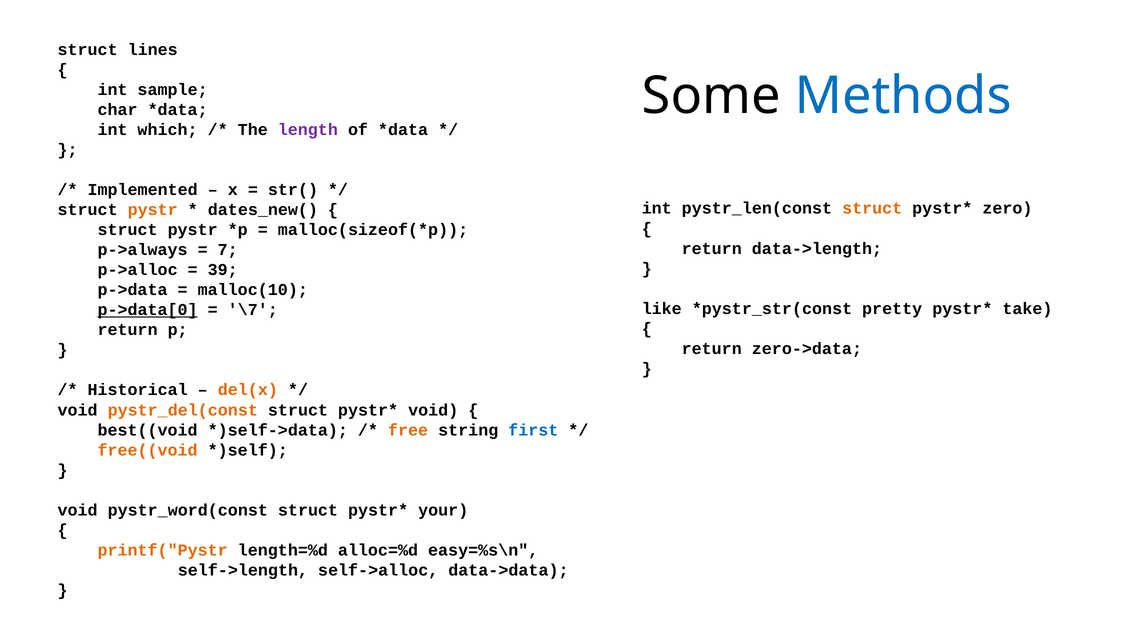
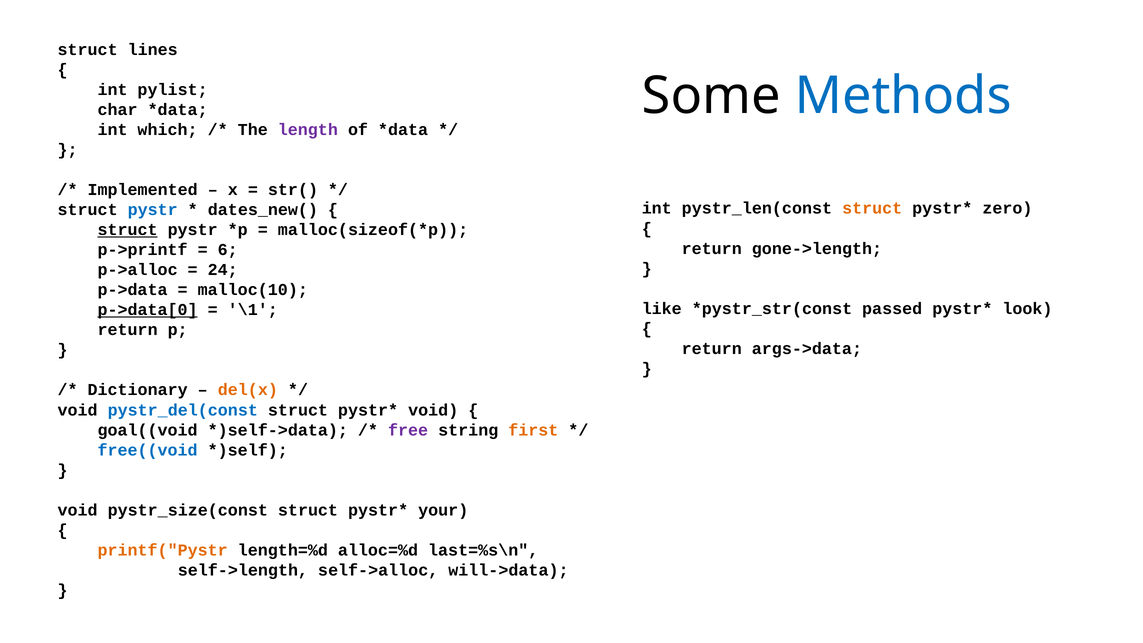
sample: sample -> pylist
pystr at (153, 210) colour: orange -> blue
struct at (128, 230) underline: none -> present
data->length: data->length -> gone->length
p->always: p->always -> p->printf
7: 7 -> 6
39: 39 -> 24
pretty: pretty -> passed
take: take -> look
\7: \7 -> \1
zero->data: zero->data -> args->data
Historical: Historical -> Dictionary
pystr_del(const colour: orange -> blue
best((void: best((void -> goal((void
free colour: orange -> purple
first colour: blue -> orange
free((void colour: orange -> blue
pystr_word(const: pystr_word(const -> pystr_size(const
easy=%s\n: easy=%s\n -> last=%s\n
data->data: data->data -> will->data
